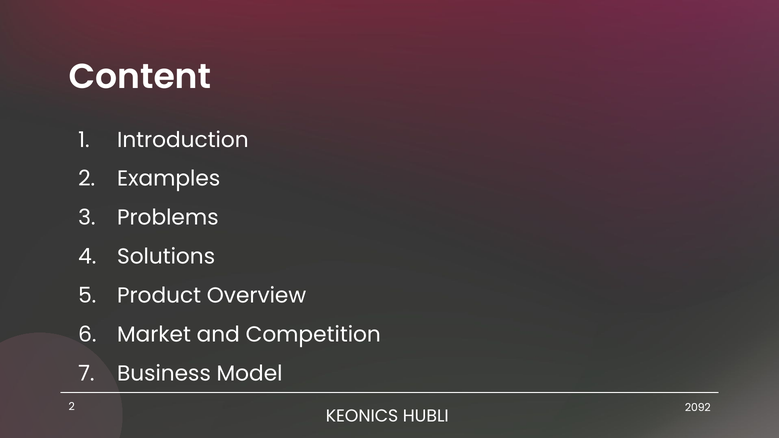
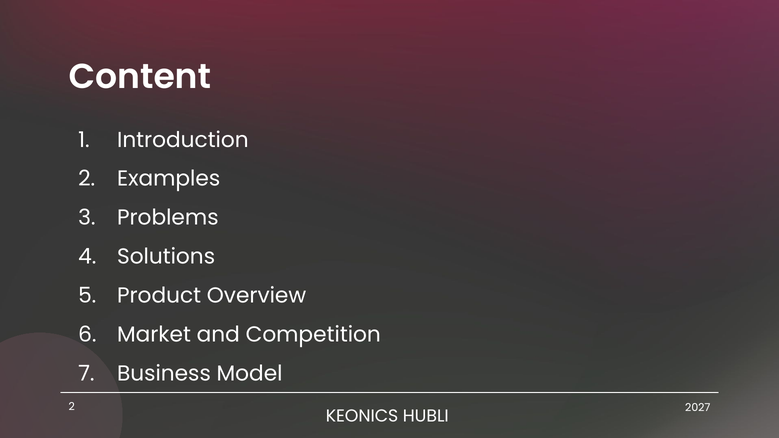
2092: 2092 -> 2027
